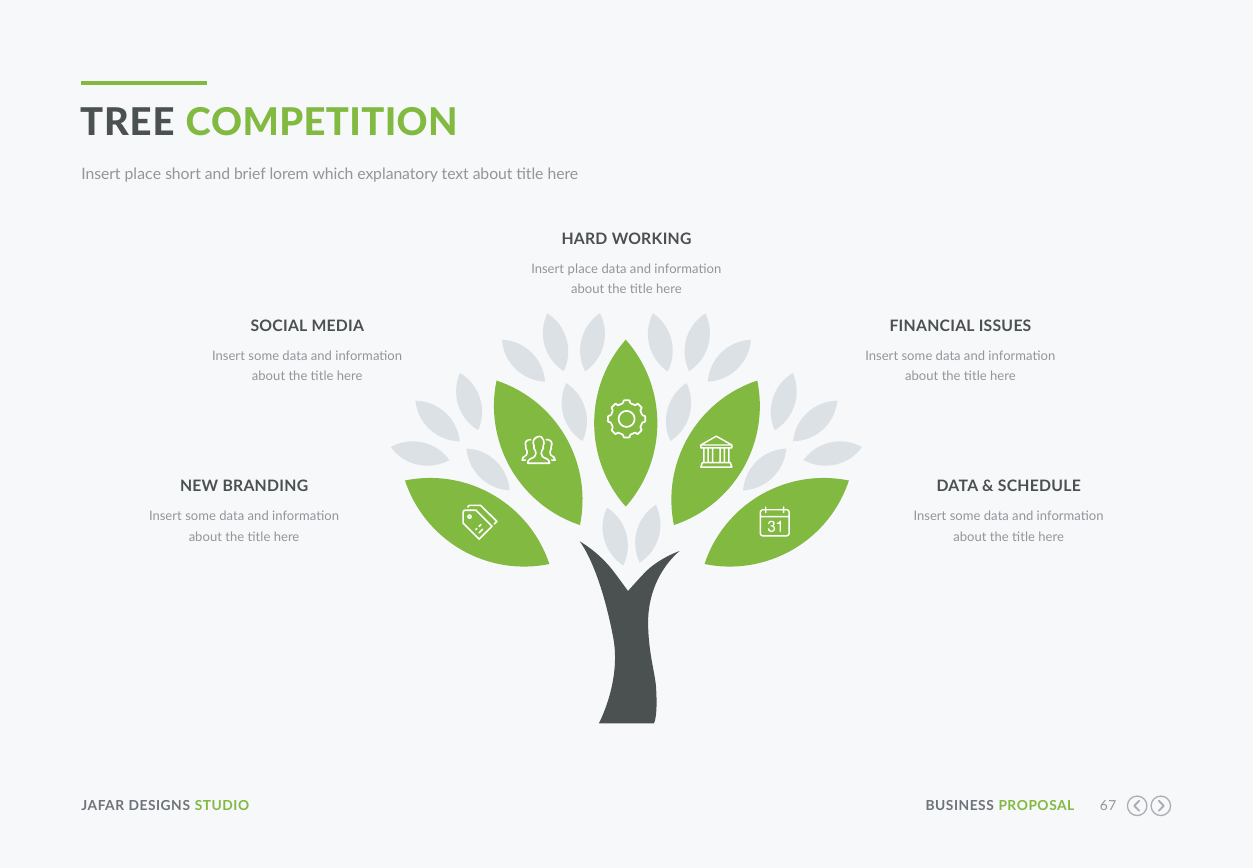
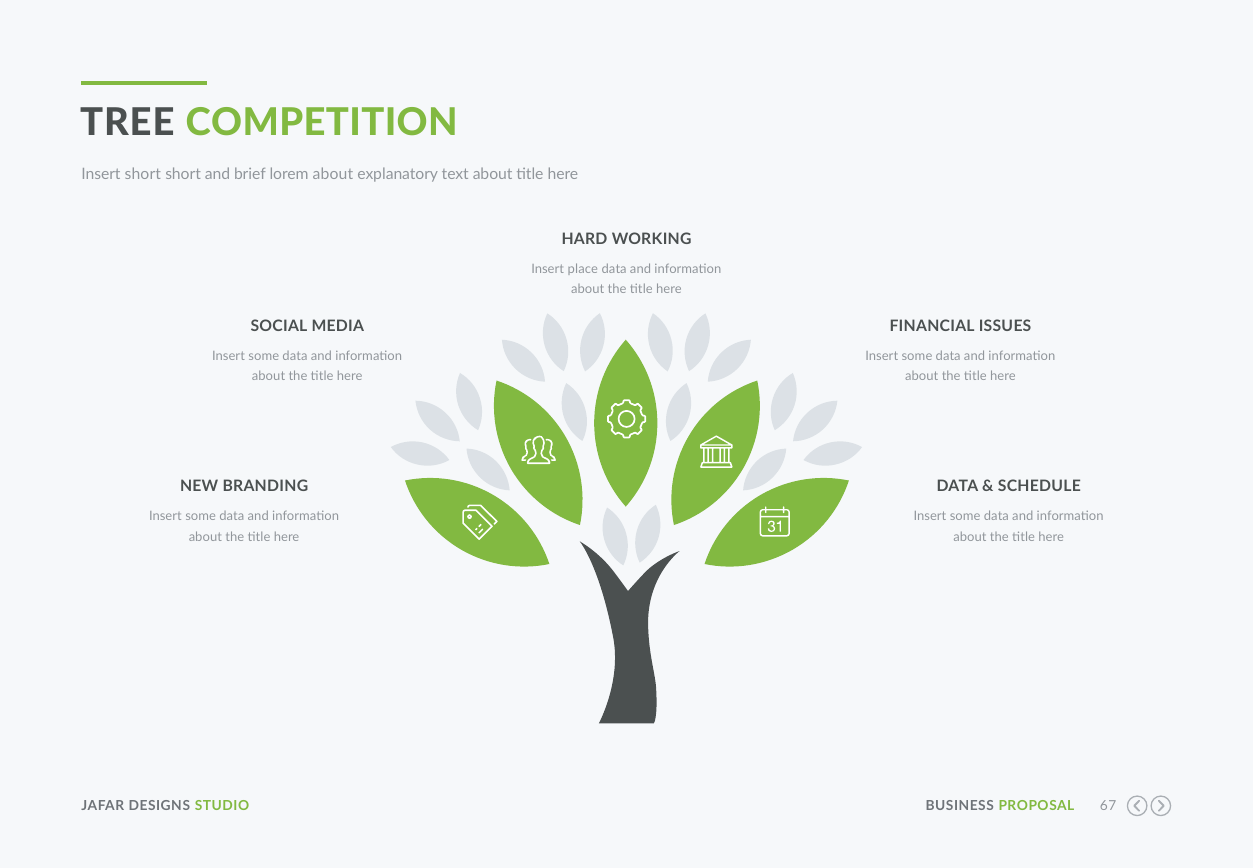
place at (143, 174): place -> short
lorem which: which -> about
